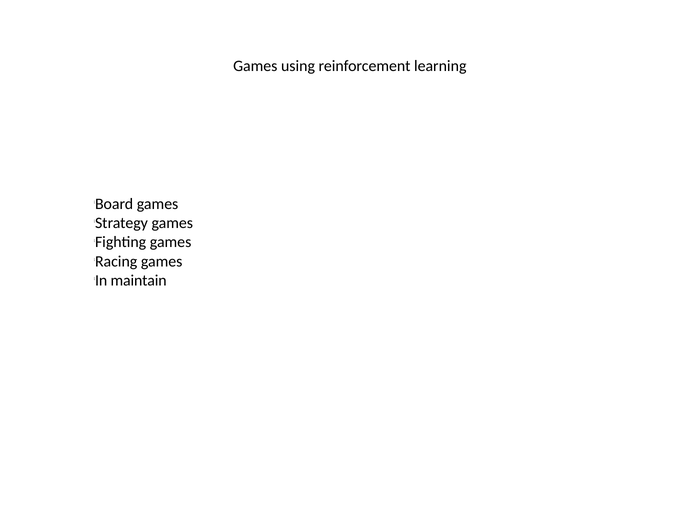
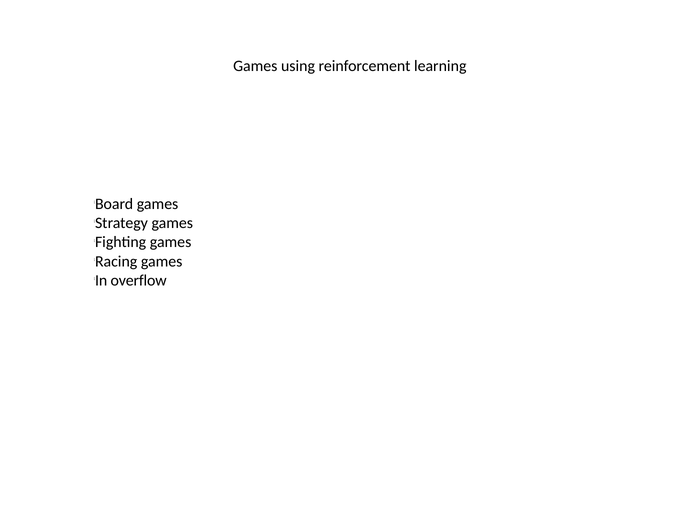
maintain: maintain -> overflow
